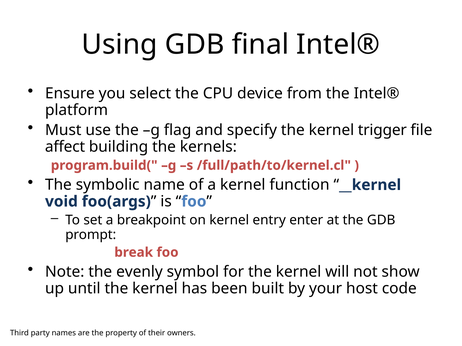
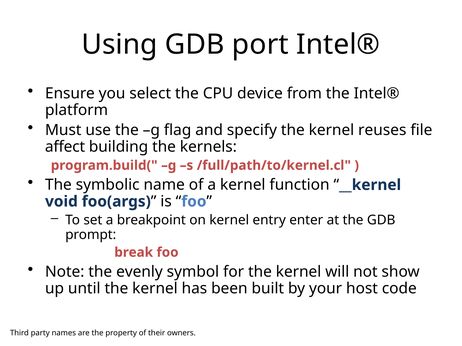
final: final -> port
trigger: trigger -> reuses
